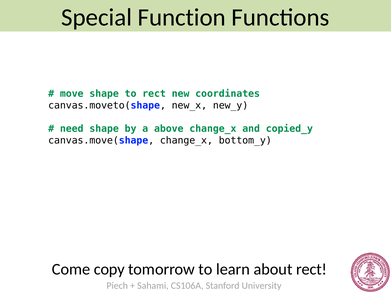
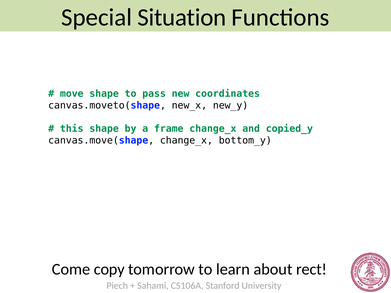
Function: Function -> Situation
to rect: rect -> pass
need: need -> this
above: above -> frame
